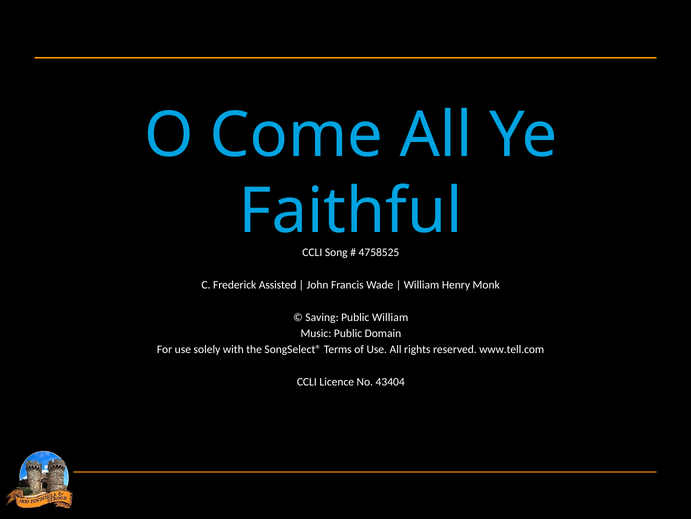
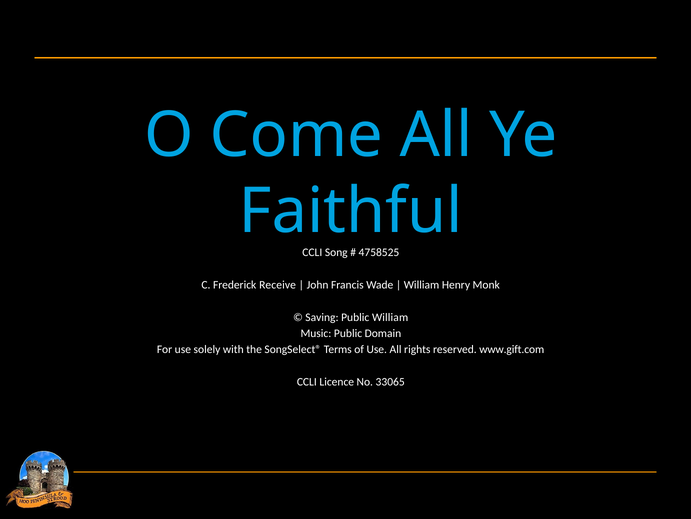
Assisted: Assisted -> Receive
www.tell.com: www.tell.com -> www.gift.com
43404: 43404 -> 33065
